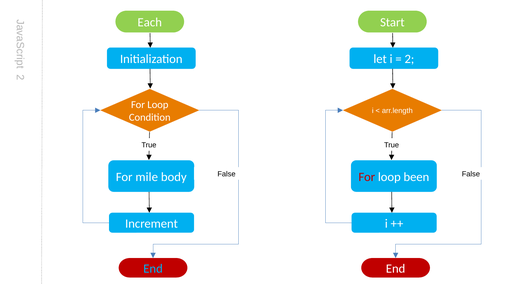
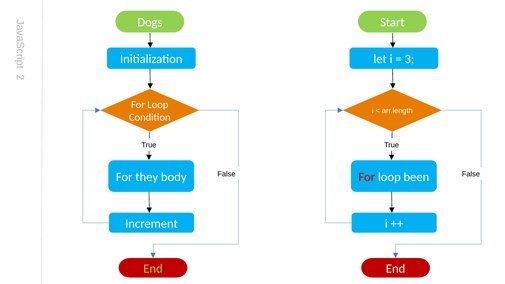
Each: Each -> Dogs
2 at (409, 59): 2 -> 3
mile: mile -> they
End at (153, 269) colour: light blue -> light green
